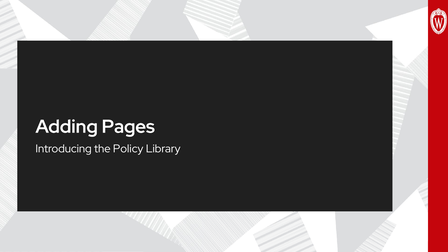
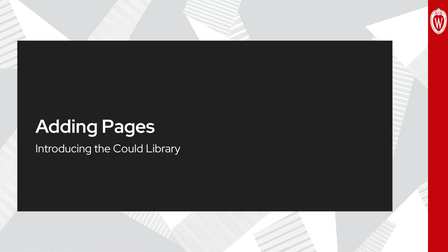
Policy: Policy -> Could
